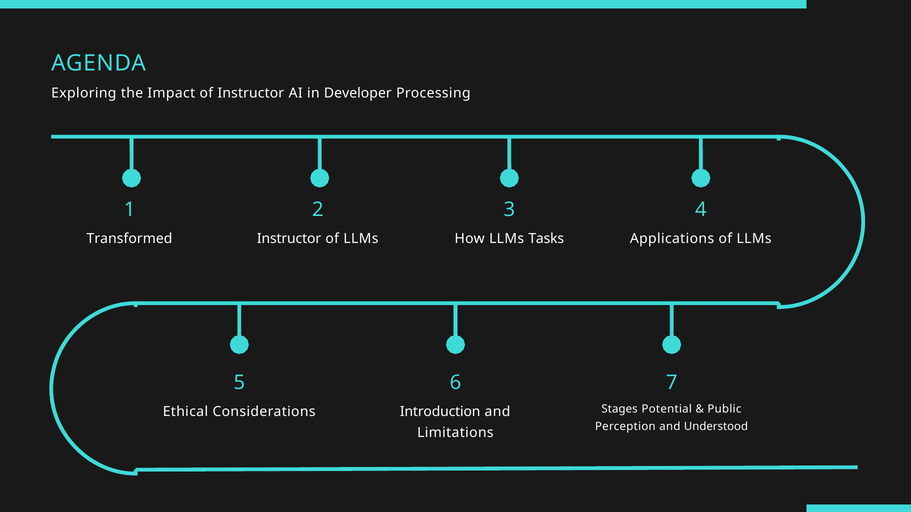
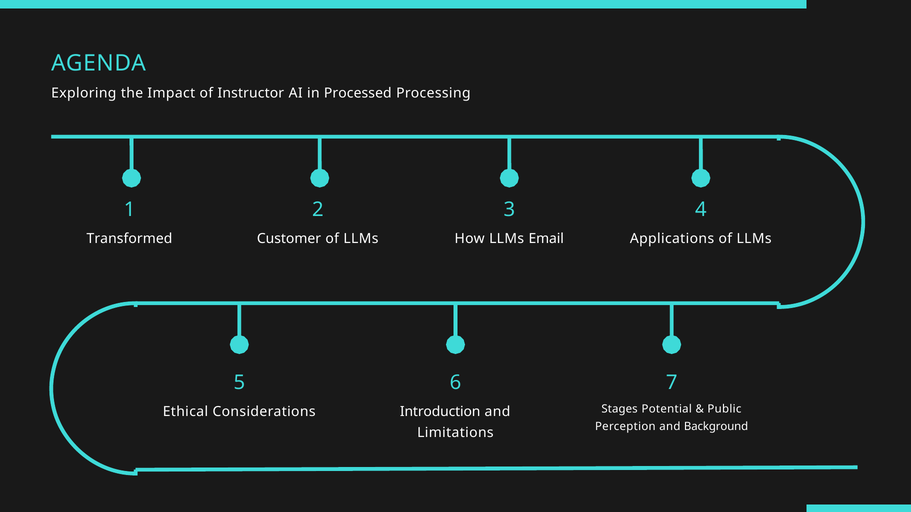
Developer: Developer -> Processed
Instructor at (289, 239): Instructor -> Customer
Tasks: Tasks -> Email
Understood: Understood -> Background
